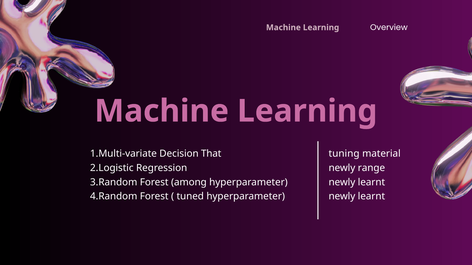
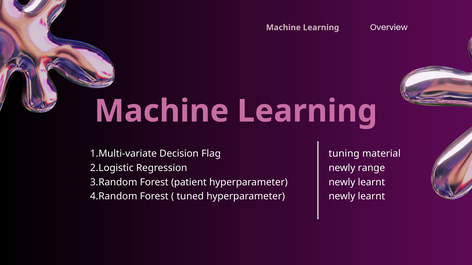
That: That -> Flag
among: among -> patient
